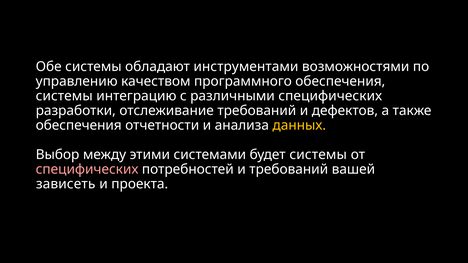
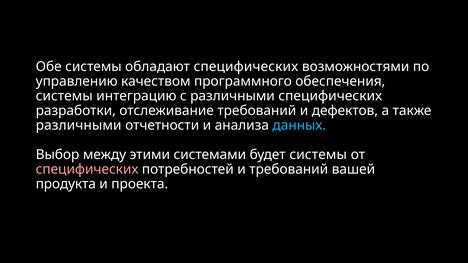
обладают инструментами: инструментами -> специфических
обеспечения at (79, 125): обеспечения -> различными
данных colour: yellow -> light blue
зависеть: зависеть -> продукта
